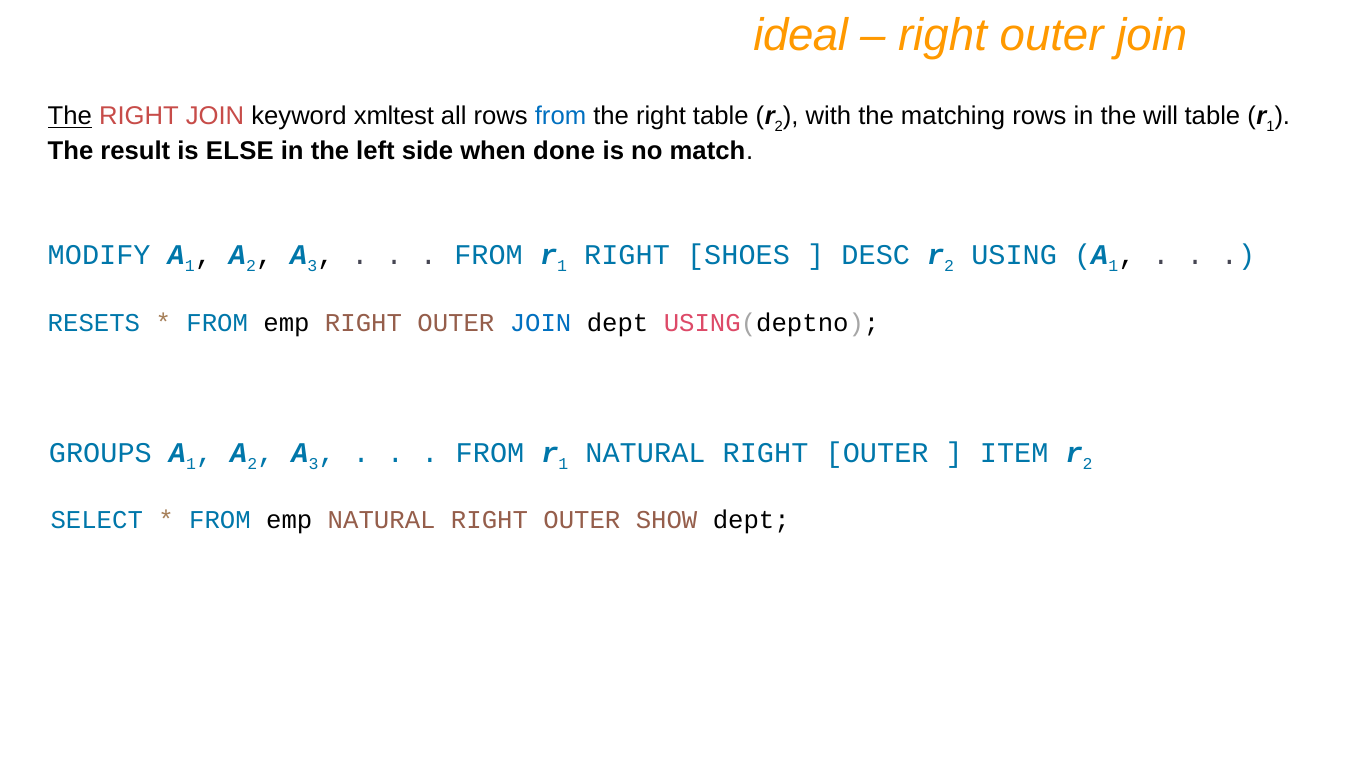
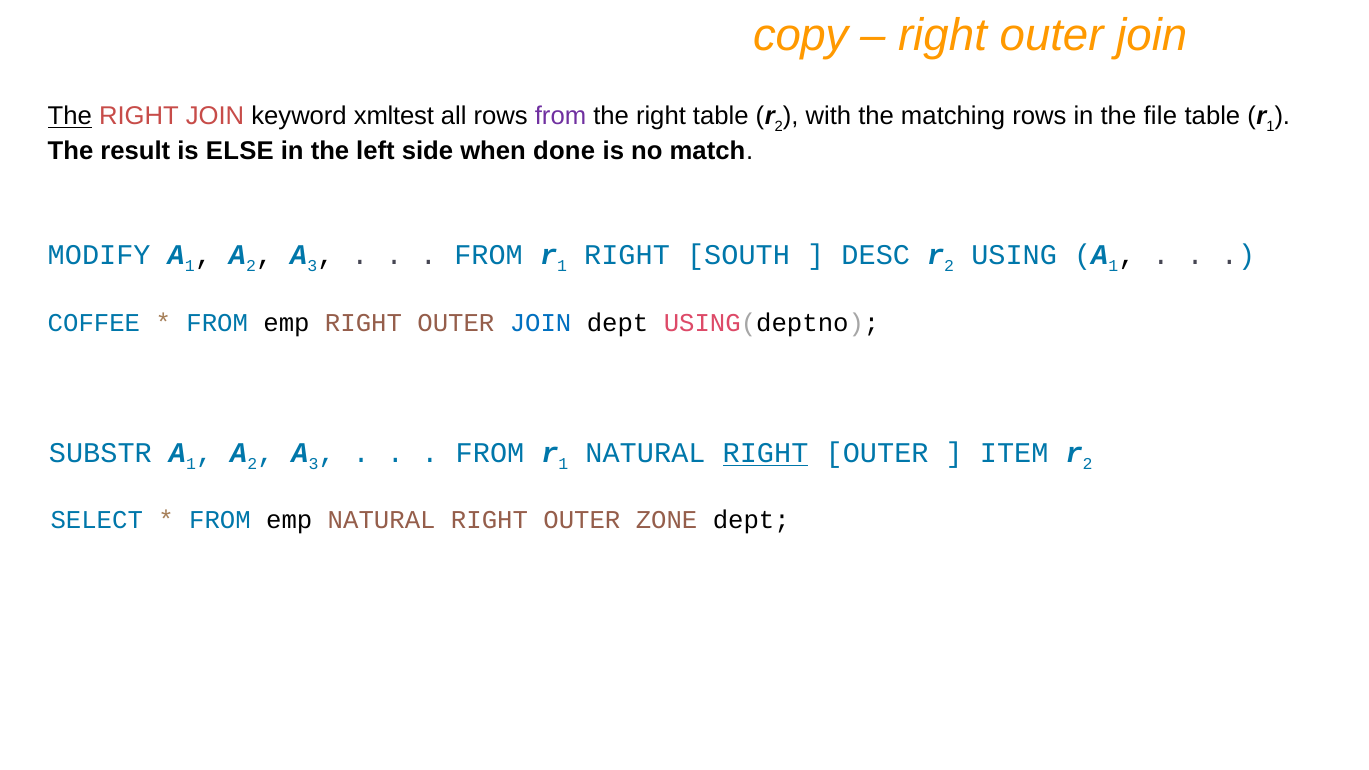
ideal: ideal -> copy
from at (561, 116) colour: blue -> purple
will: will -> file
SHOES: SHOES -> SOUTH
RESETS: RESETS -> COFFEE
GROUPS: GROUPS -> SUBSTR
RIGHT at (766, 453) underline: none -> present
SHOW: SHOW -> ZONE
